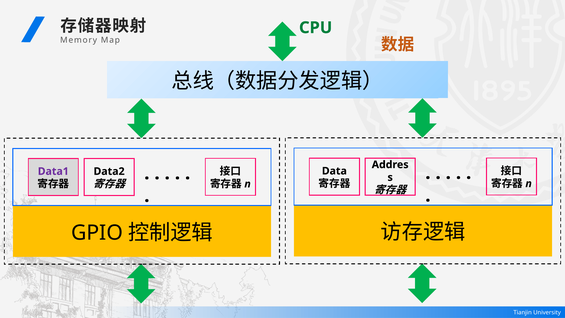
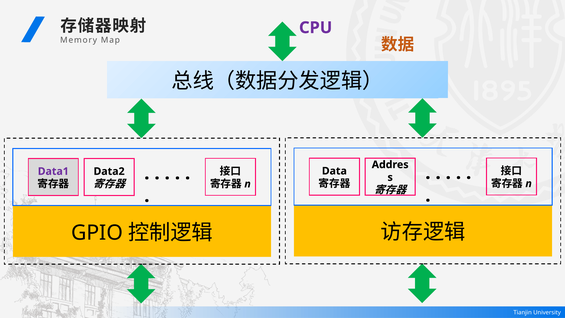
CPU colour: green -> purple
